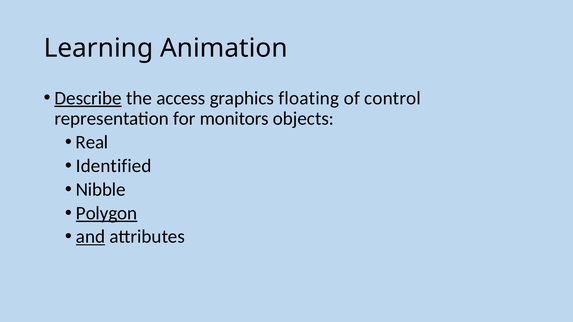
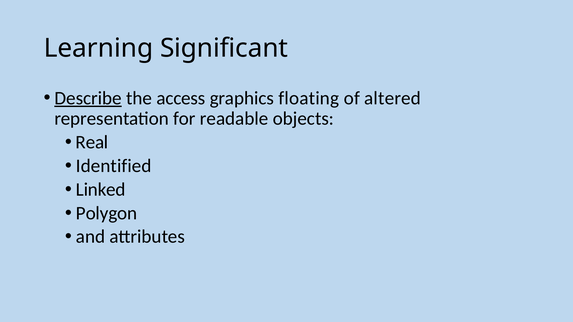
Animation: Animation -> Significant
control: control -> altered
monitors: monitors -> readable
Nibble: Nibble -> Linked
Polygon underline: present -> none
and underline: present -> none
